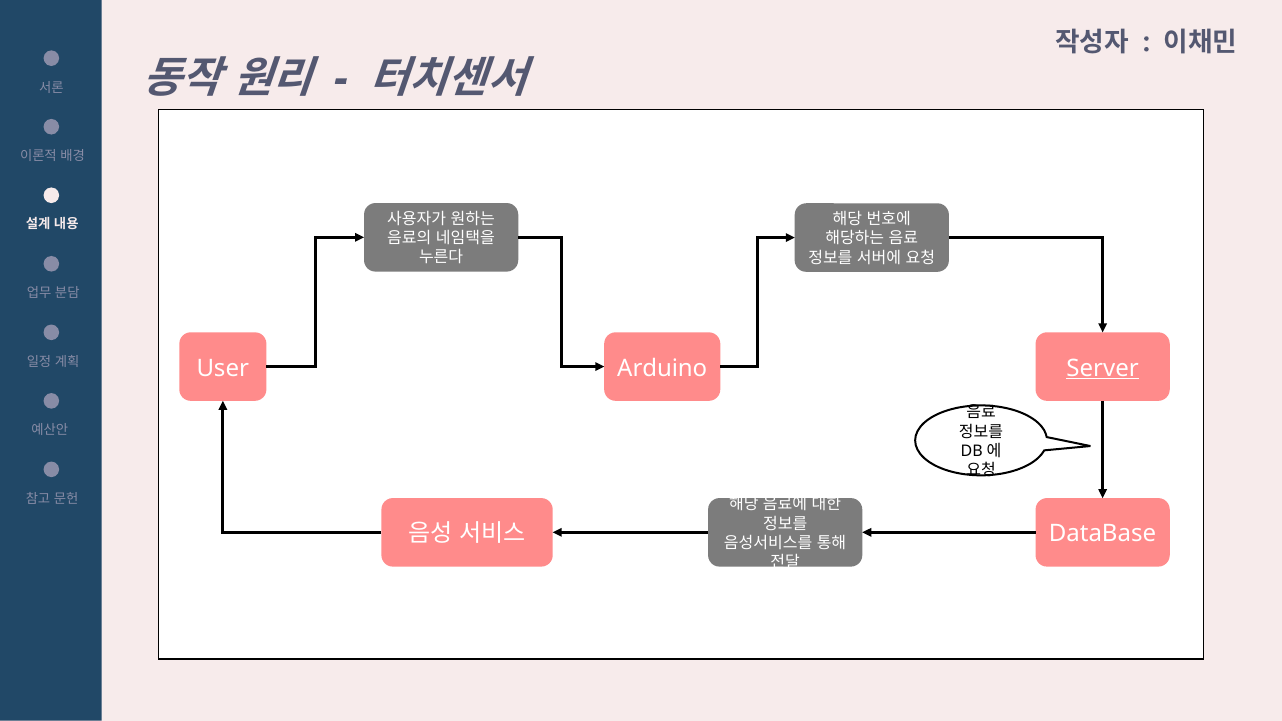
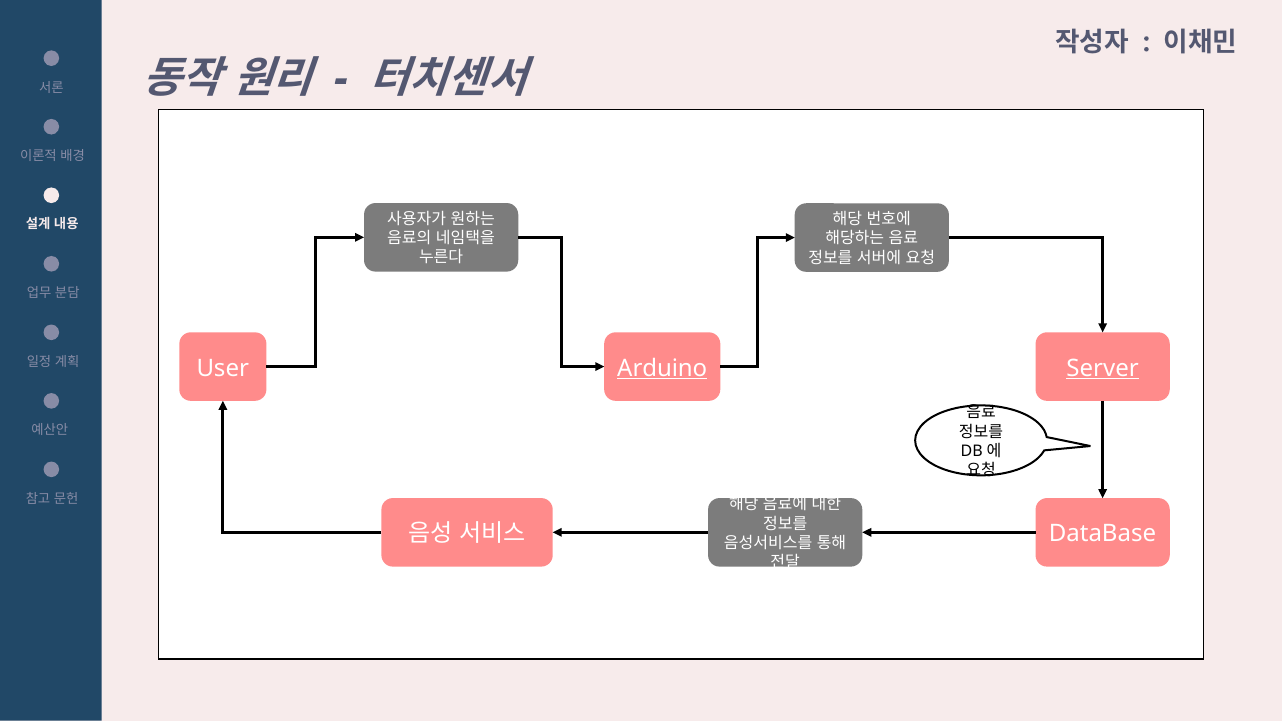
Arduino underline: none -> present
